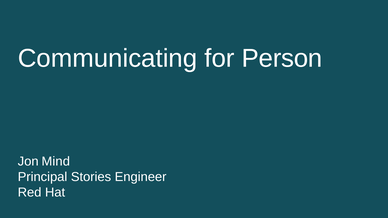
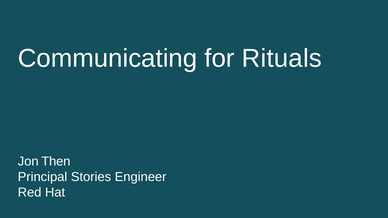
Person: Person -> Rituals
Mind: Mind -> Then
